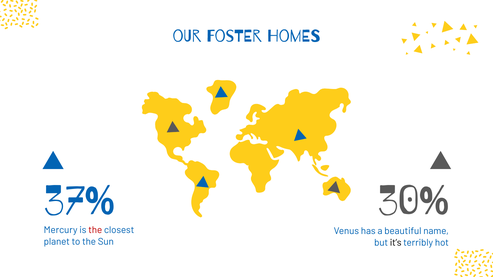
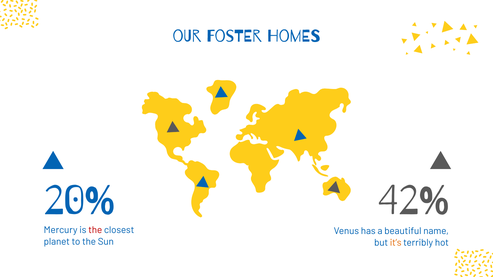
37%: 37% -> 20%
30%: 30% -> 42%
it’s colour: black -> orange
